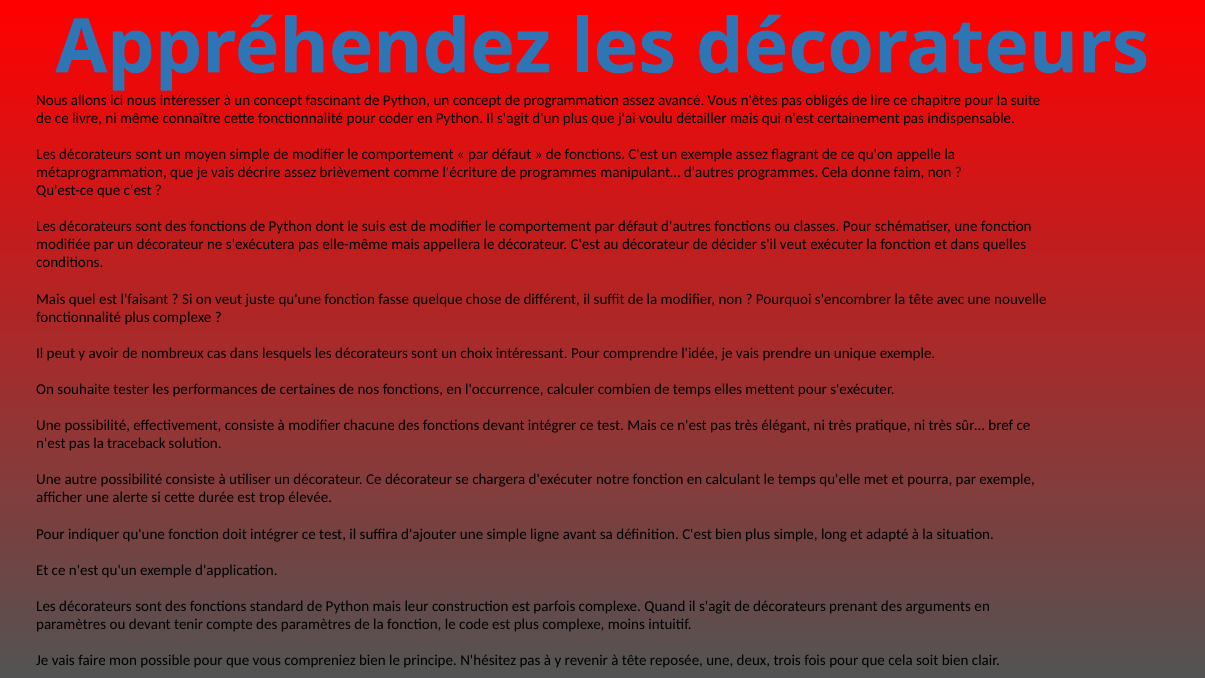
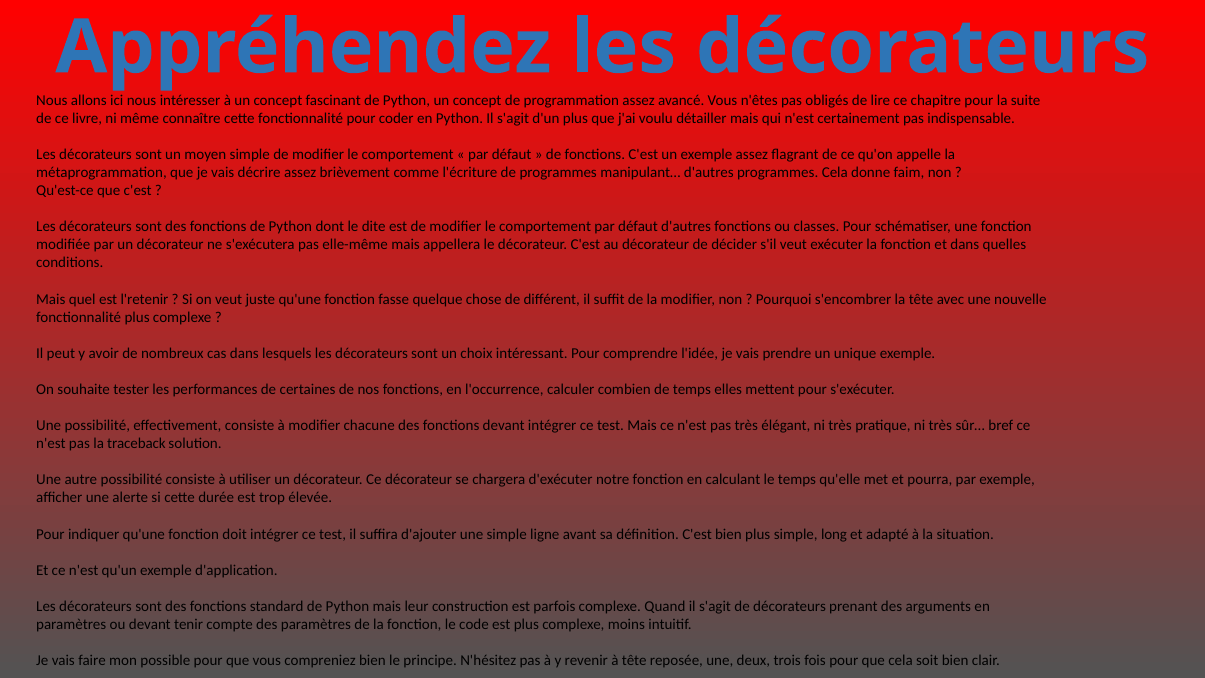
suis: suis -> dite
l'faisant: l'faisant -> l'retenir
